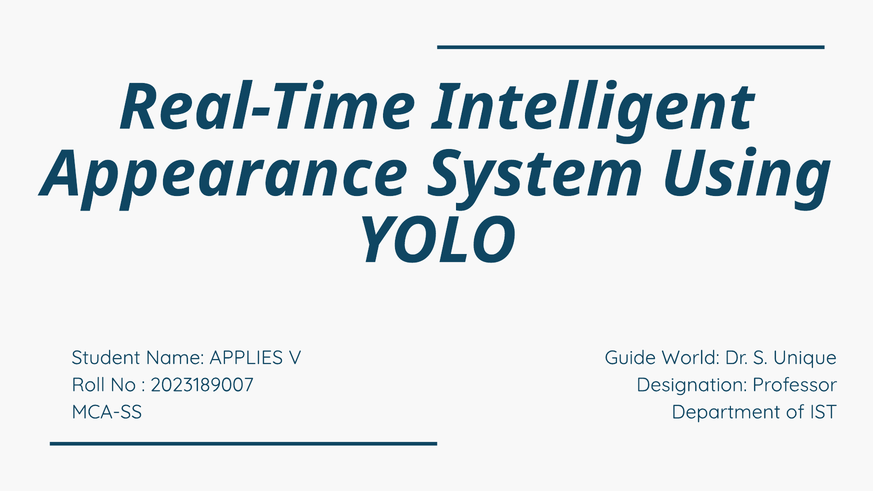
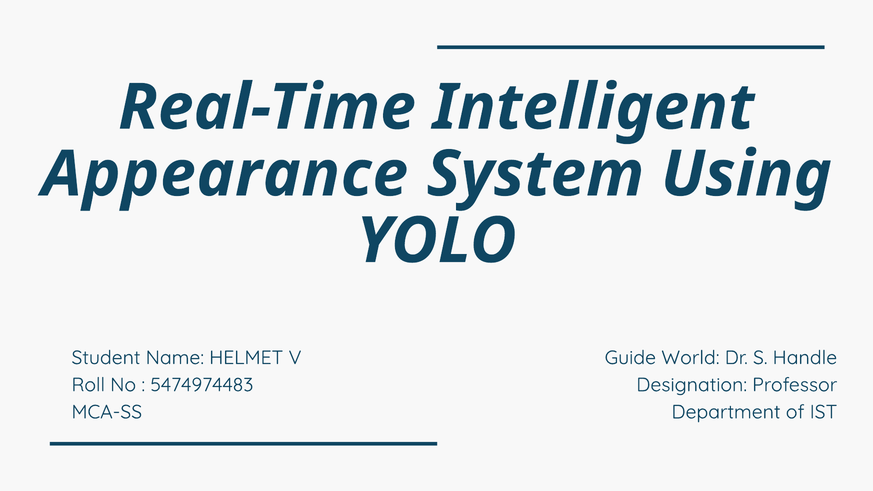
APPLIES: APPLIES -> HELMET
Unique: Unique -> Handle
2023189007: 2023189007 -> 5474974483
